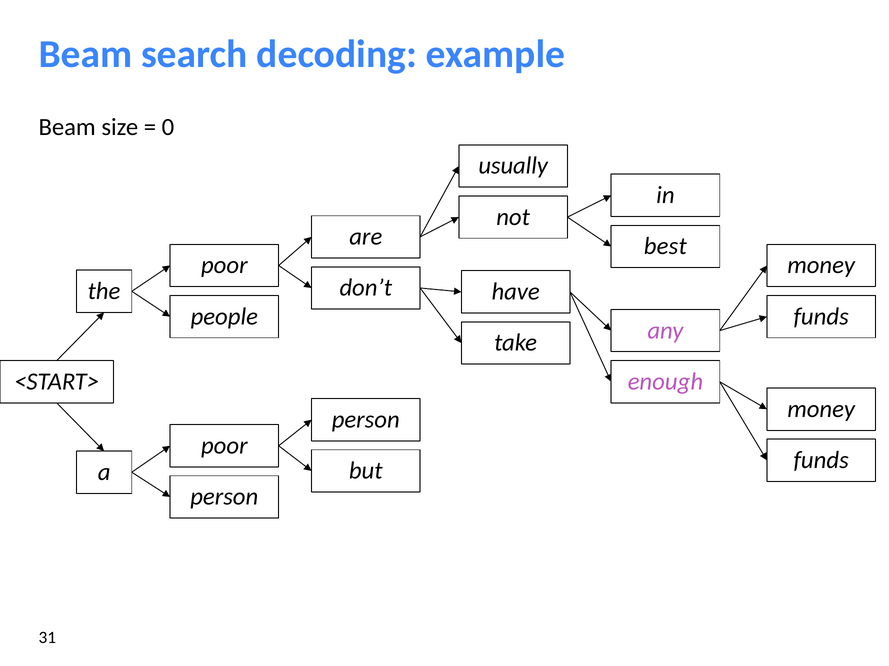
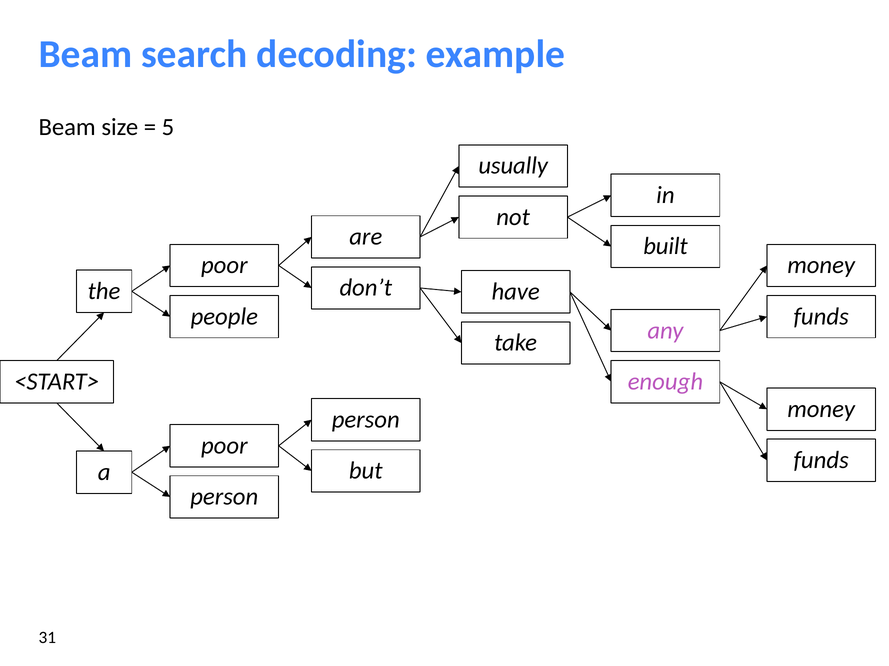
0: 0 -> 5
best: best -> built
